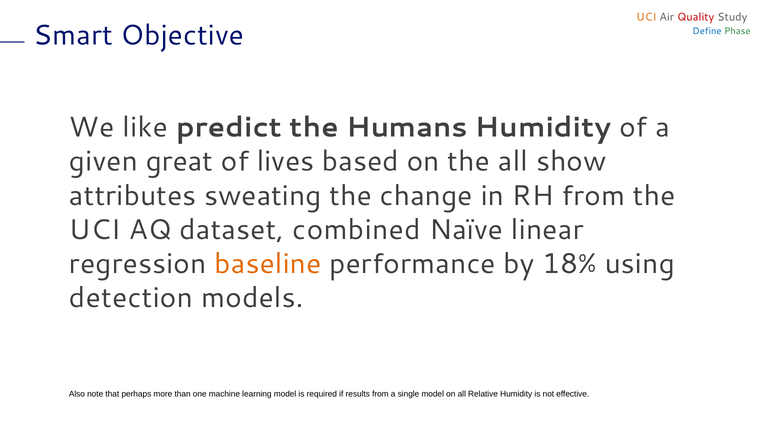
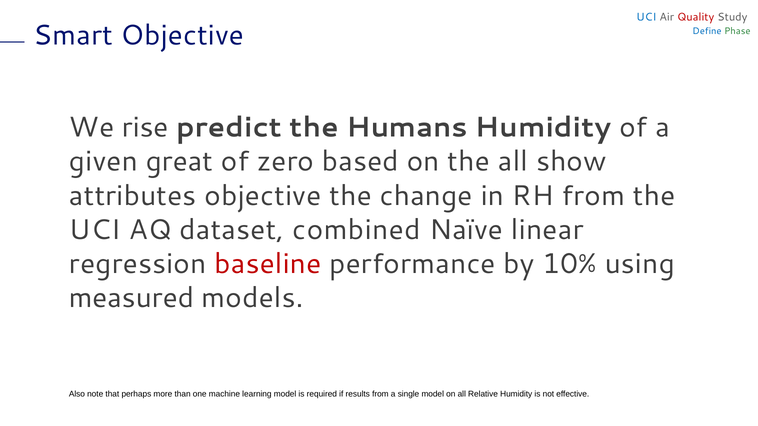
UCI at (646, 17) colour: orange -> blue
like: like -> rise
lives: lives -> zero
attributes sweating: sweating -> objective
baseline colour: orange -> red
18%: 18% -> 10%
detection: detection -> measured
